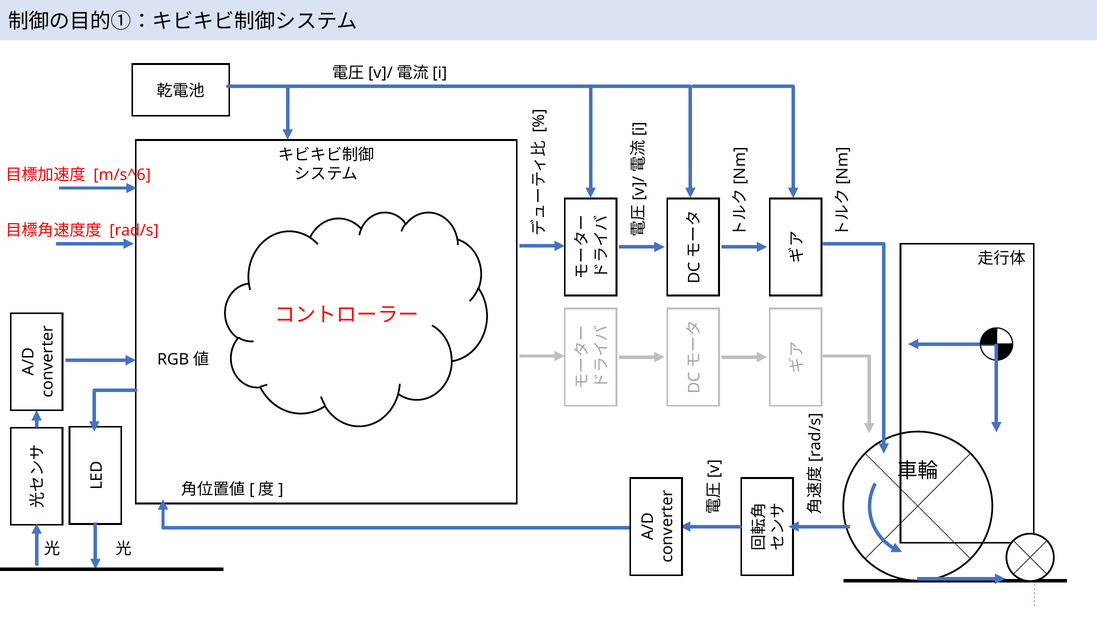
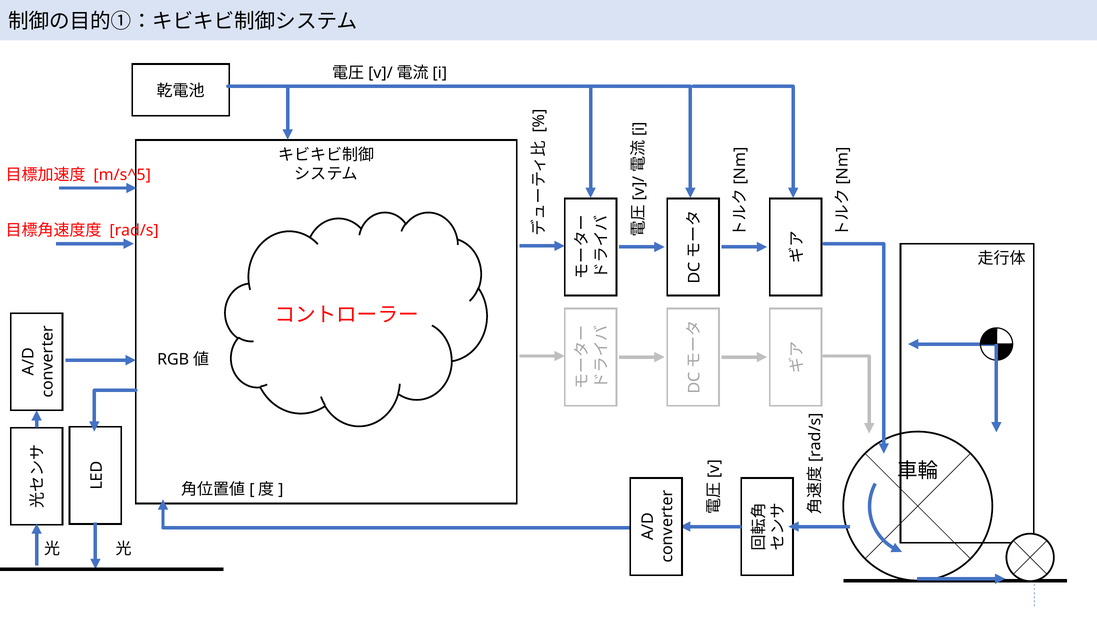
m/s^6: m/s^6 -> m/s^5
